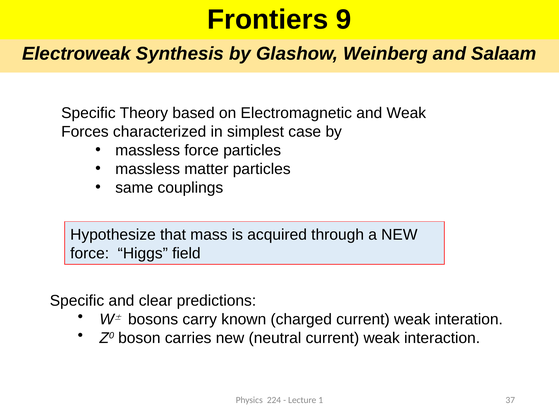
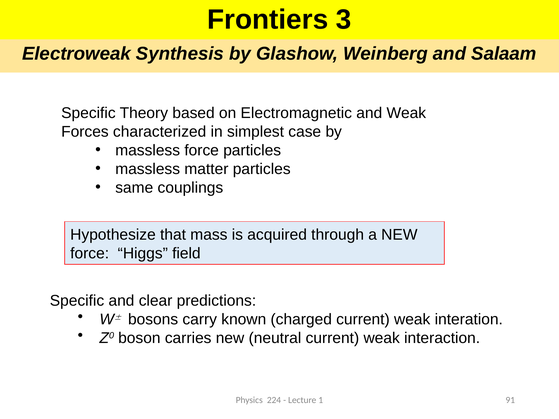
9: 9 -> 3
37: 37 -> 91
